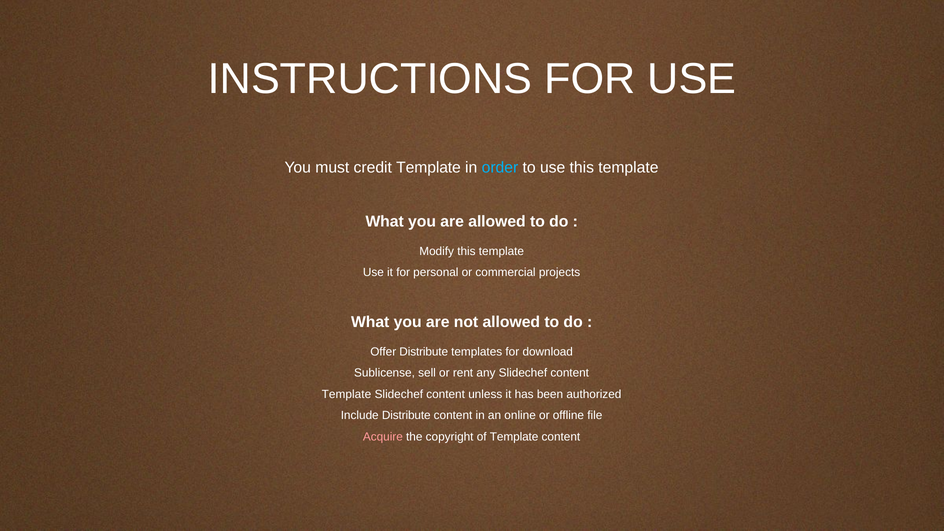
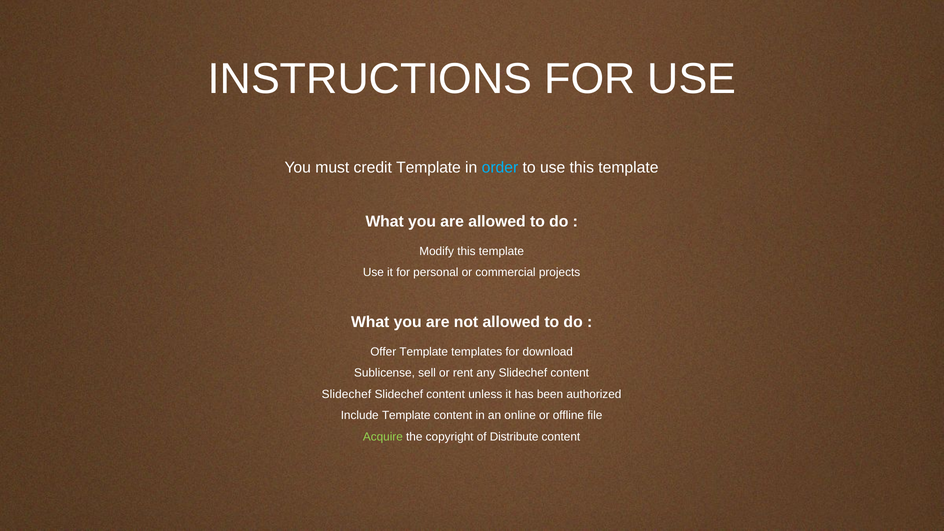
Offer Distribute: Distribute -> Template
Template at (346, 394): Template -> Slidechef
Include Distribute: Distribute -> Template
Acquire colour: pink -> light green
of Template: Template -> Distribute
